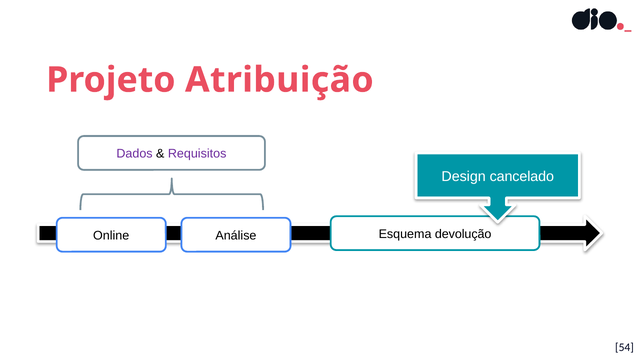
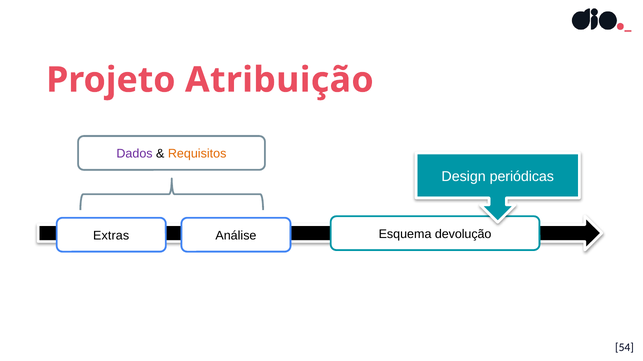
Requisitos colour: purple -> orange
cancelado: cancelado -> periódicas
Online: Online -> Extras
